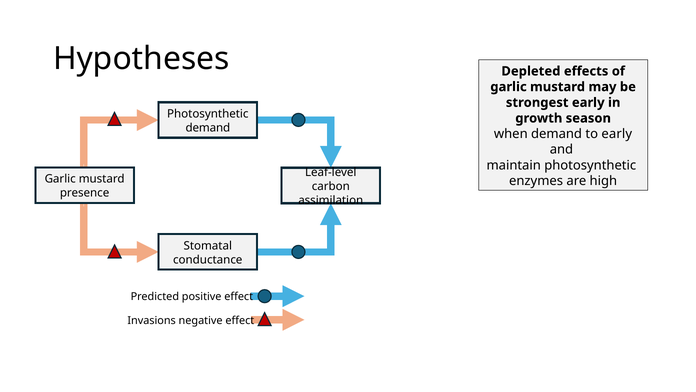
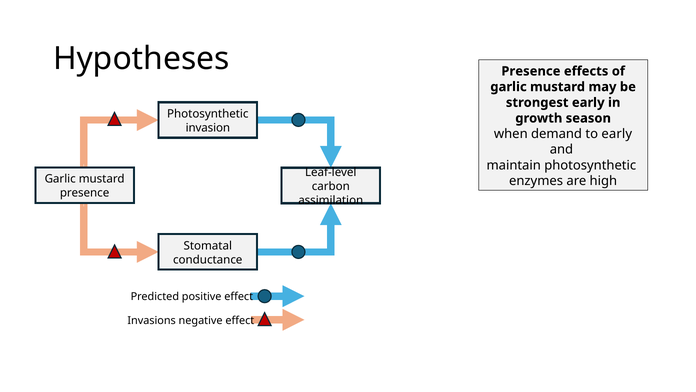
Depleted at (531, 71): Depleted -> Presence
demand at (208, 128): demand -> invasion
